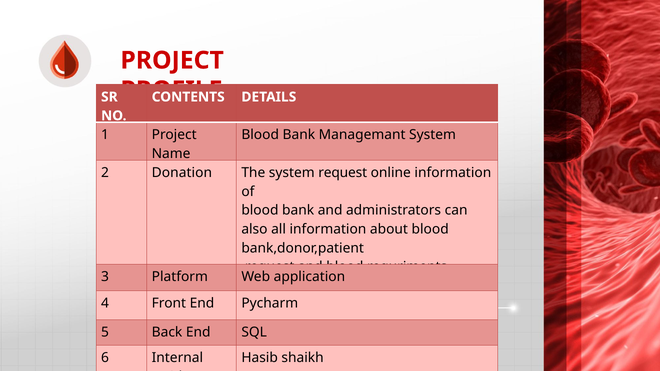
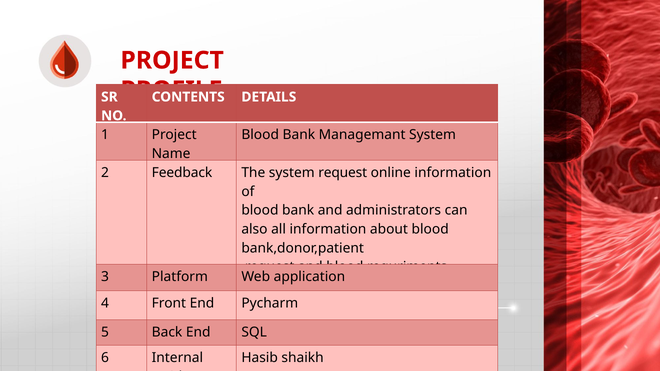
Donation: Donation -> Feedback
